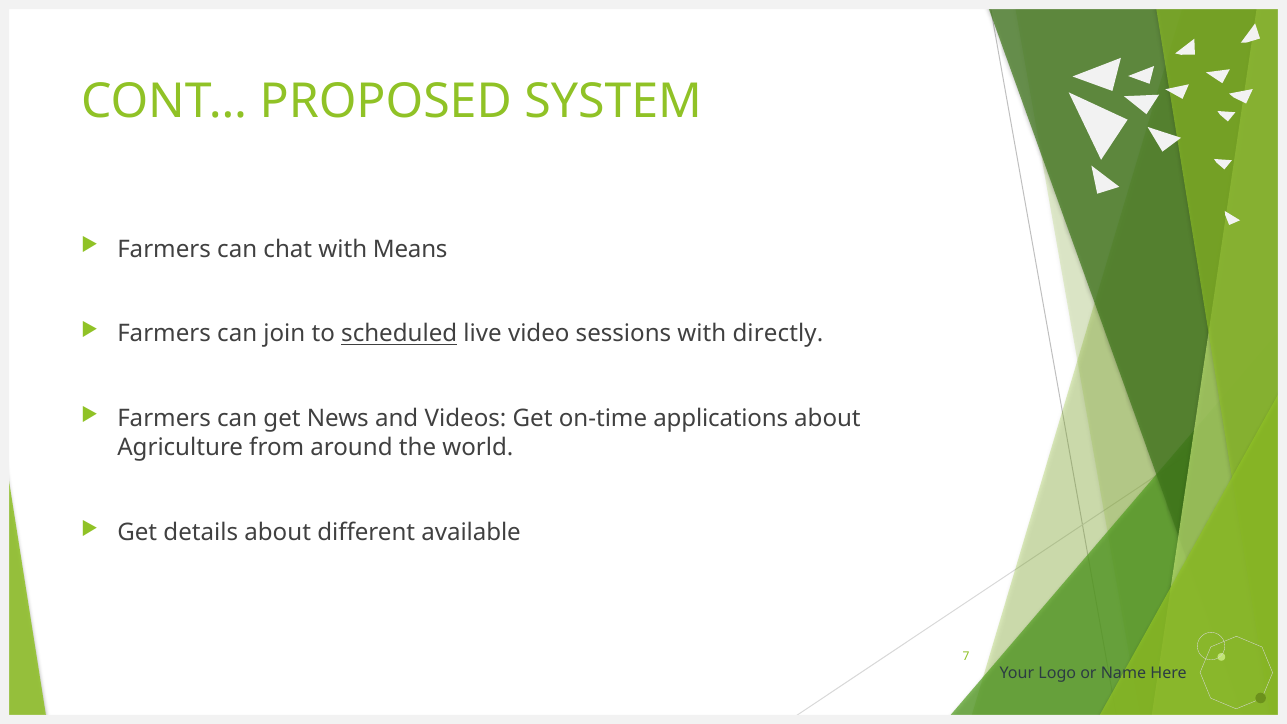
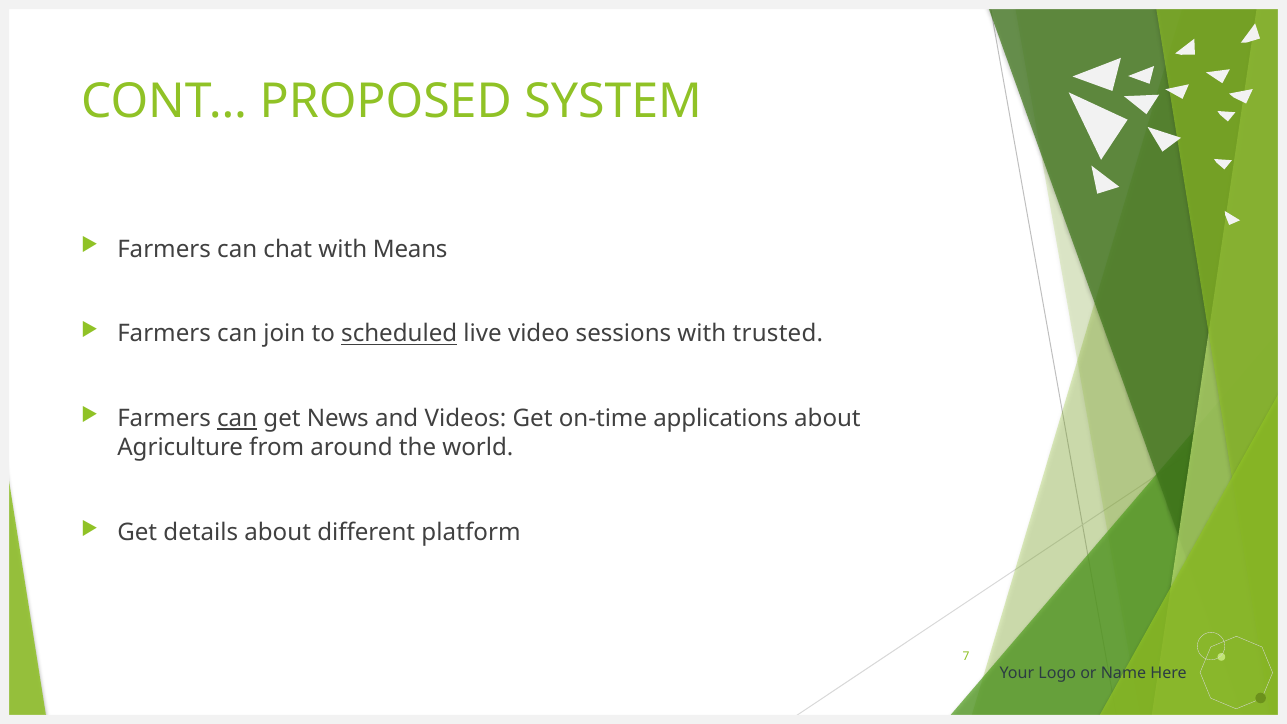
directly: directly -> trusted
can at (237, 419) underline: none -> present
available: available -> platform
